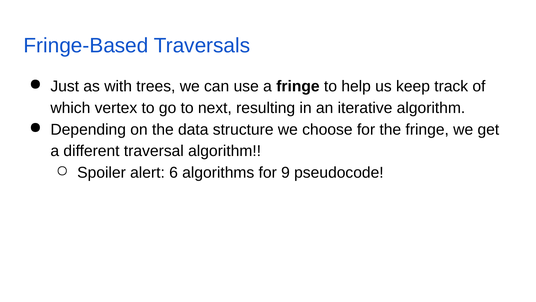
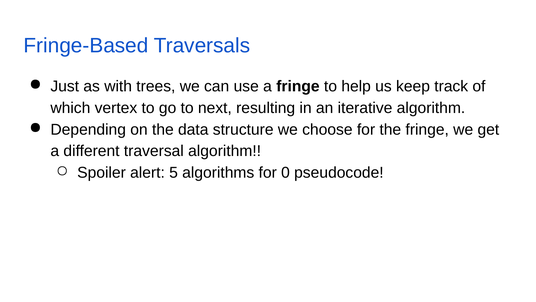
6: 6 -> 5
9: 9 -> 0
